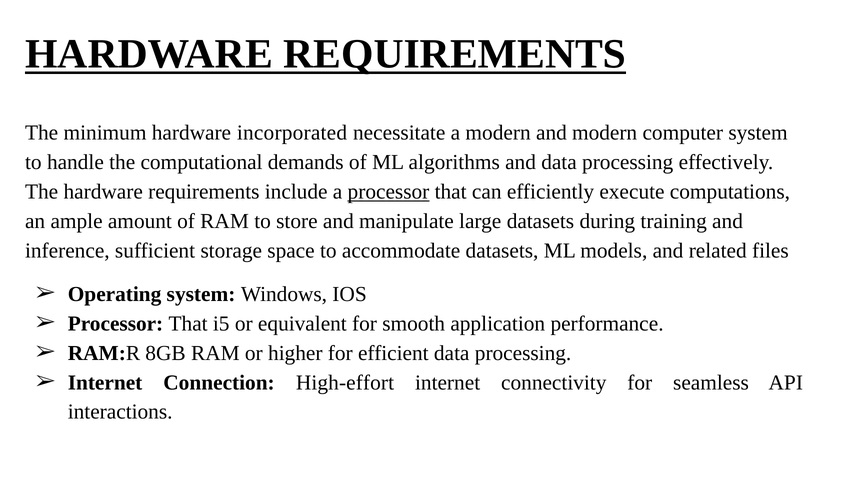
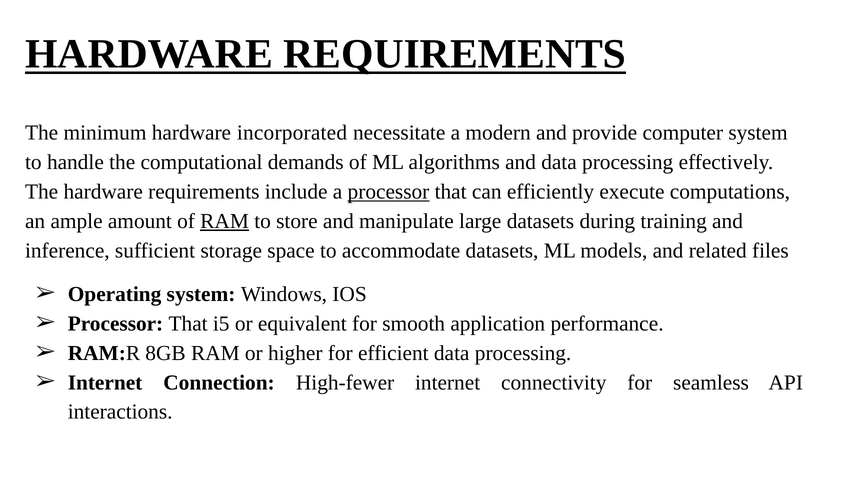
and modern: modern -> provide
RAM at (225, 221) underline: none -> present
High-effort: High-effort -> High-fewer
